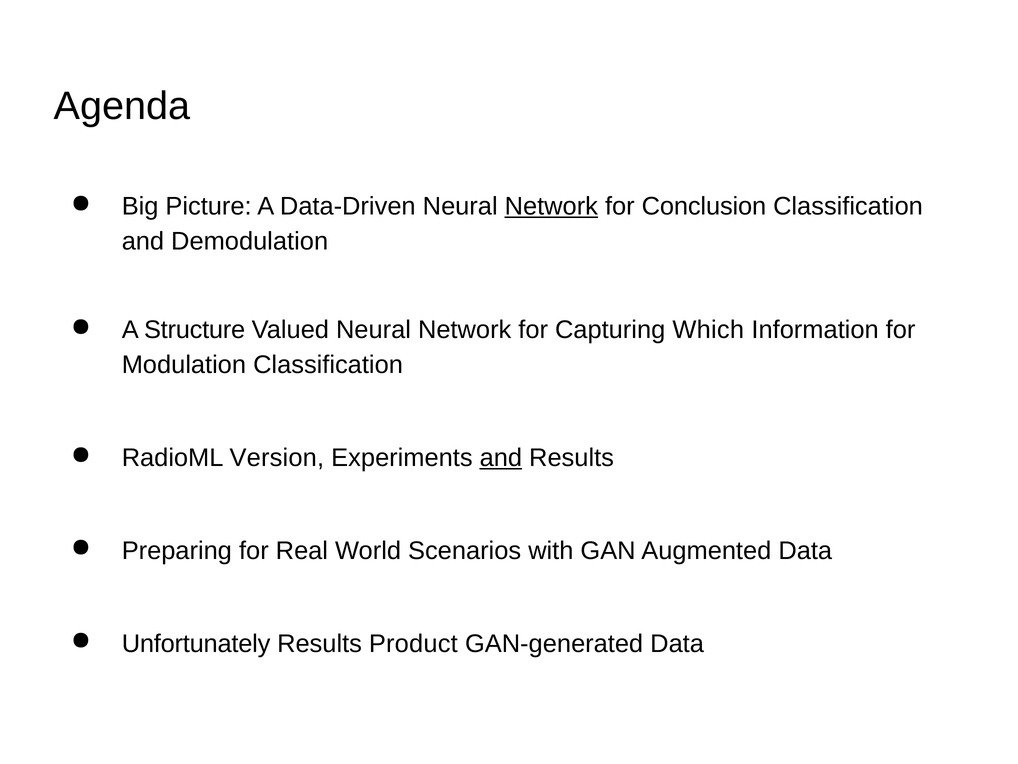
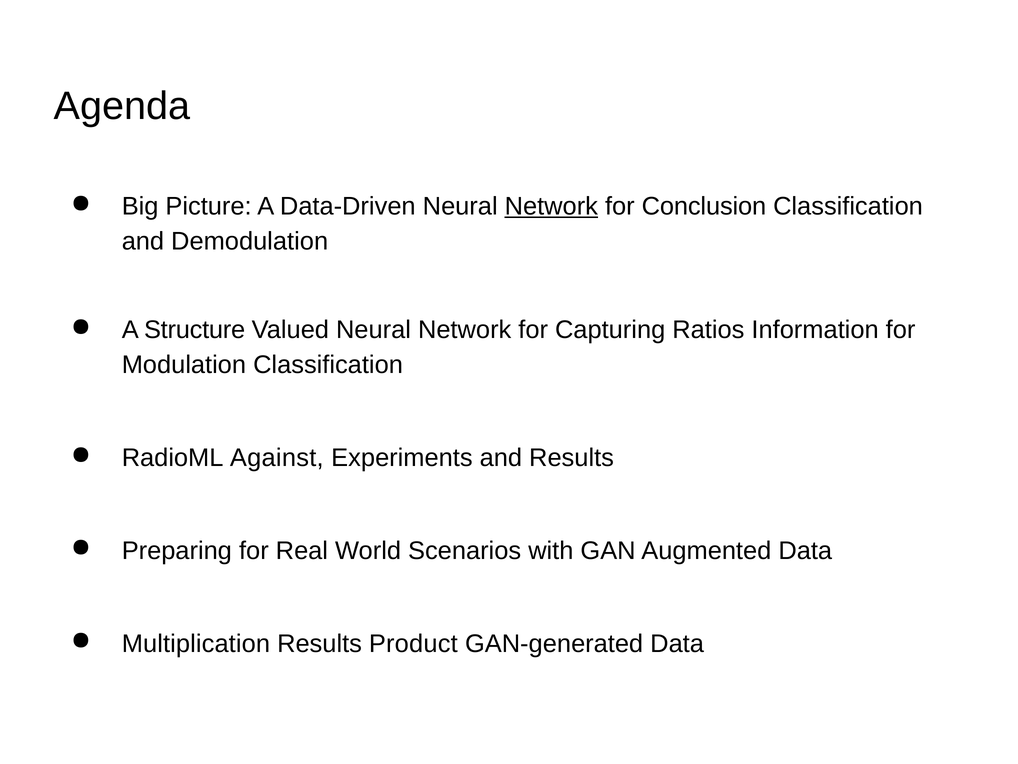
Which: Which -> Ratios
Version: Version -> Against
and at (501, 458) underline: present -> none
Unfortunately: Unfortunately -> Multiplication
